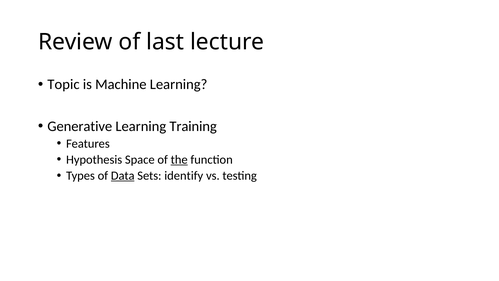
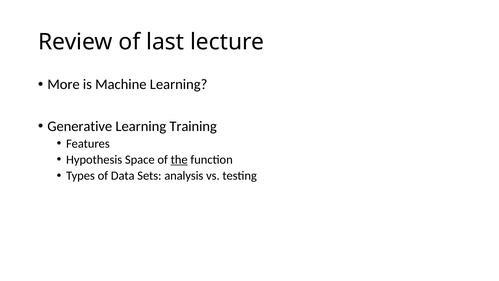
Topic: Topic -> More
Data underline: present -> none
identify: identify -> analysis
